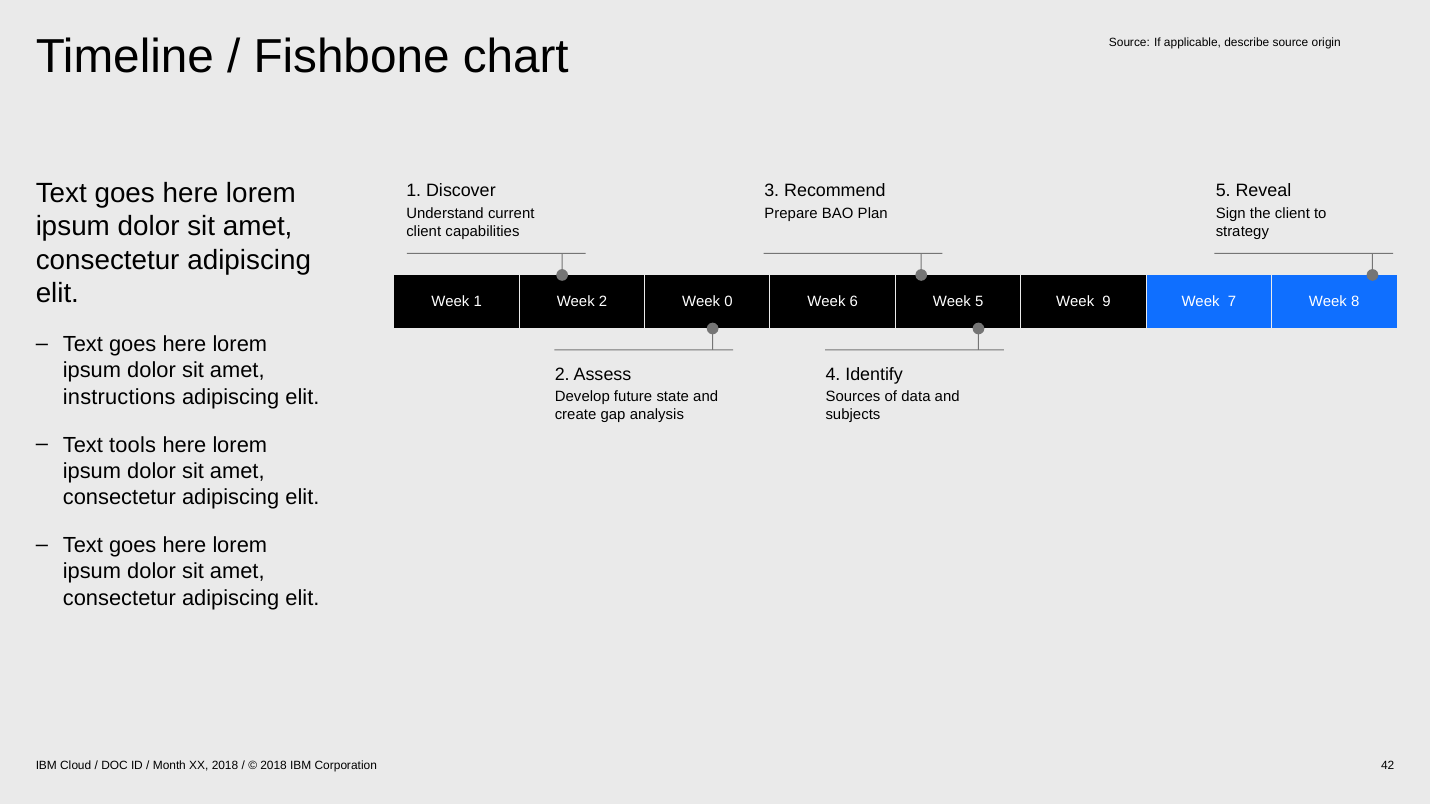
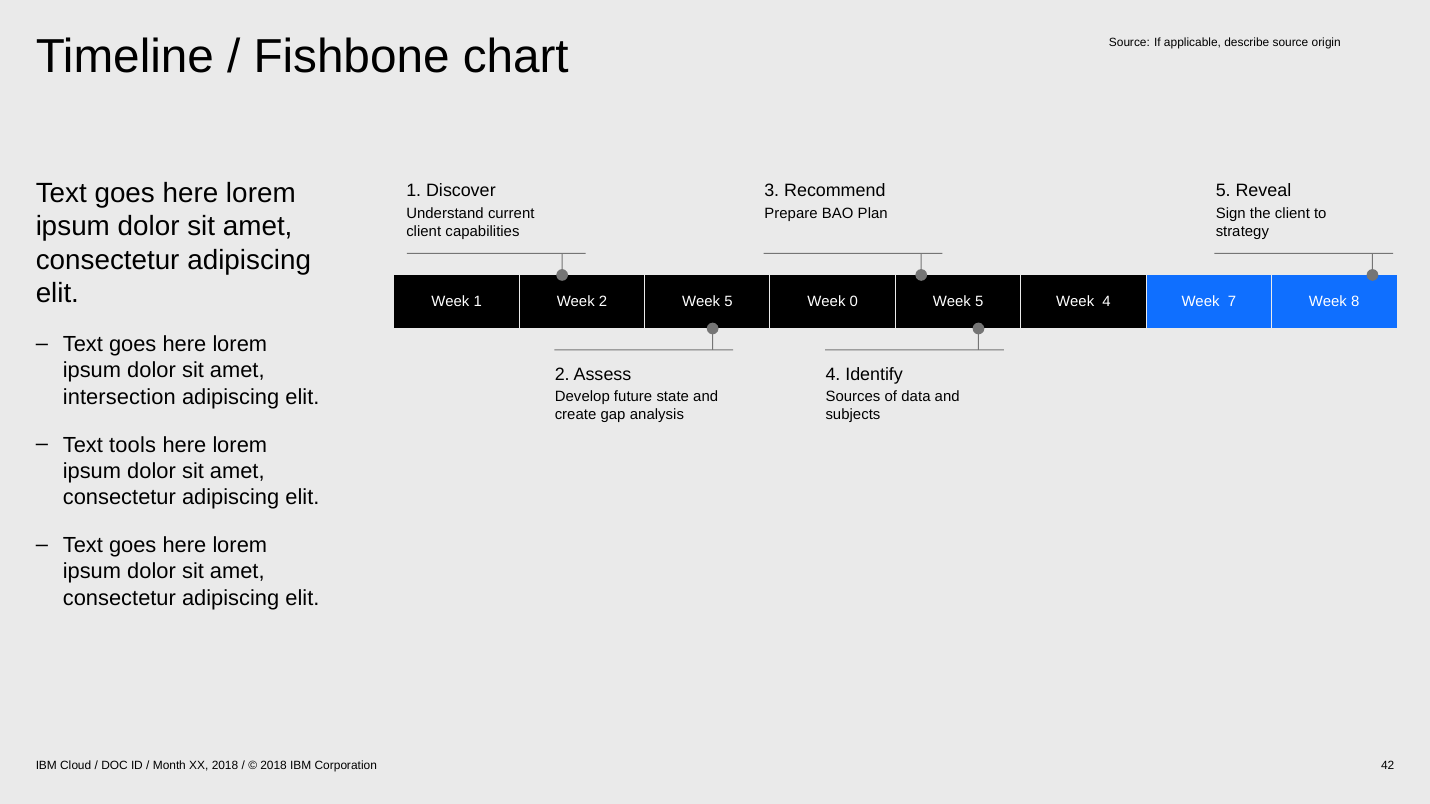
2 Week 0: 0 -> 5
6: 6 -> 0
Week 9: 9 -> 4
instructions: instructions -> intersection
